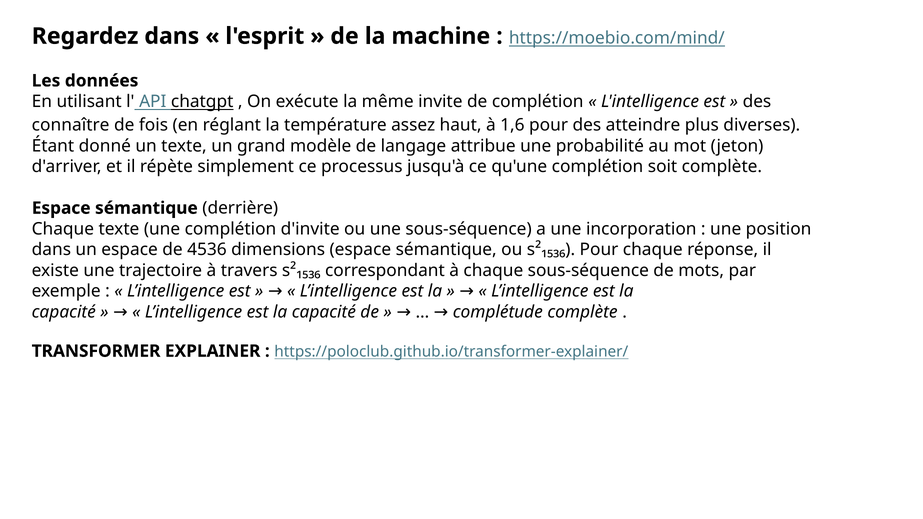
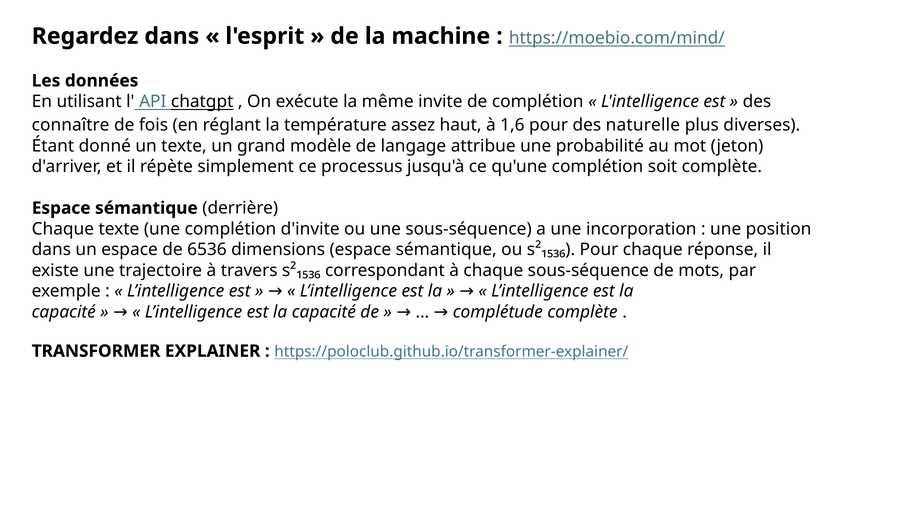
atteindre: atteindre -> naturelle
4536: 4536 -> 6536
